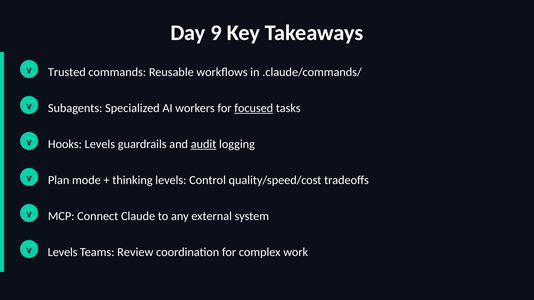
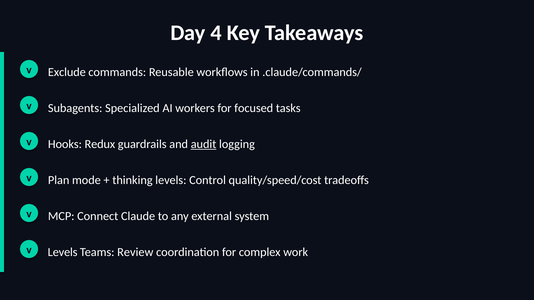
9: 9 -> 4
Trusted: Trusted -> Exclude
focused underline: present -> none
Hooks Levels: Levels -> Redux
